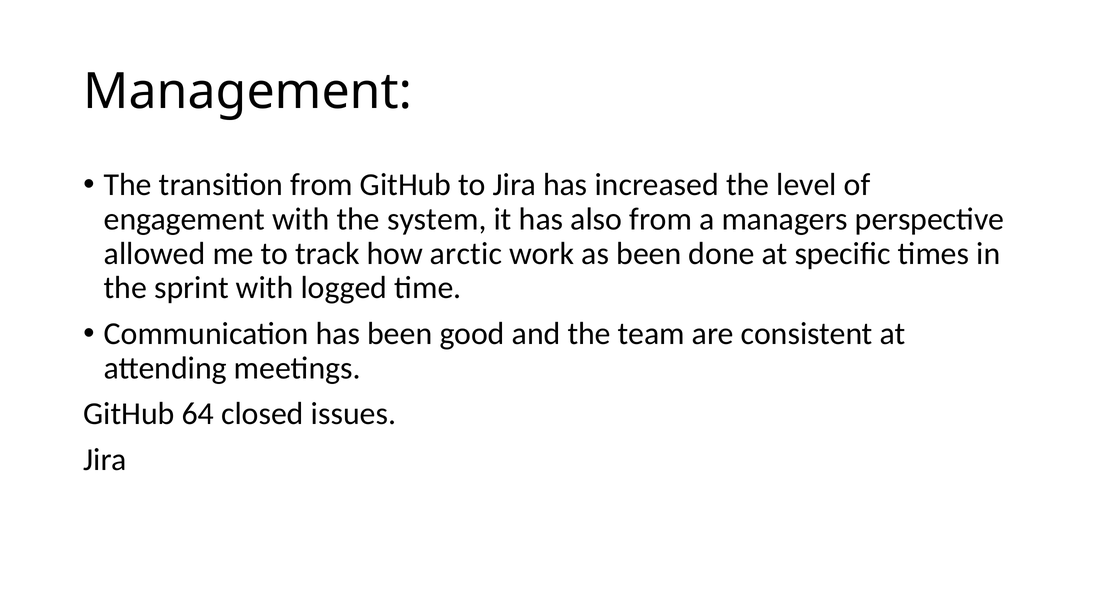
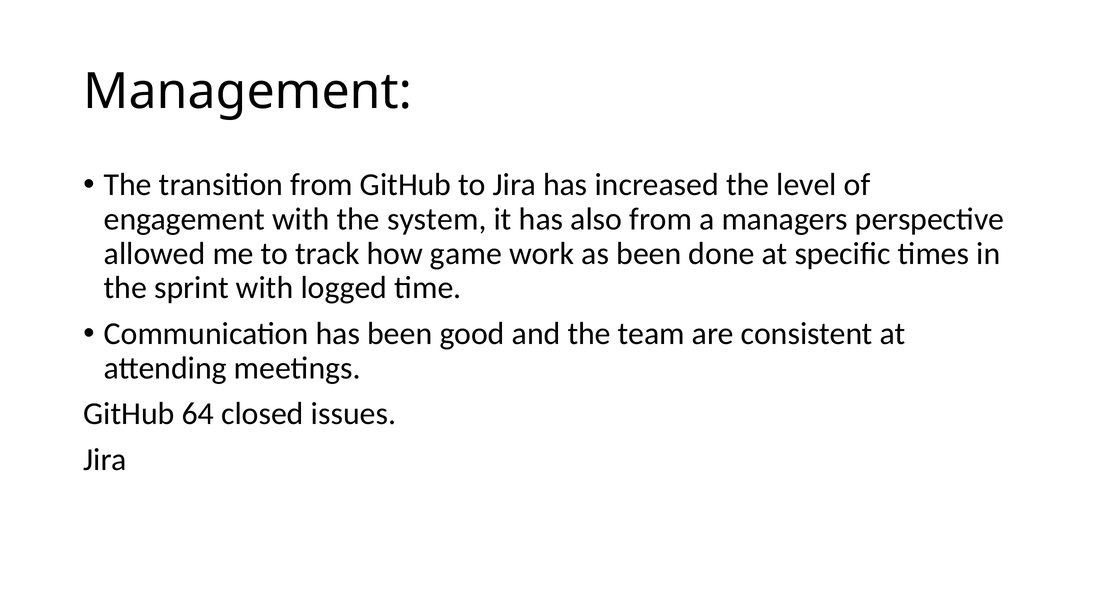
arctic: arctic -> game
